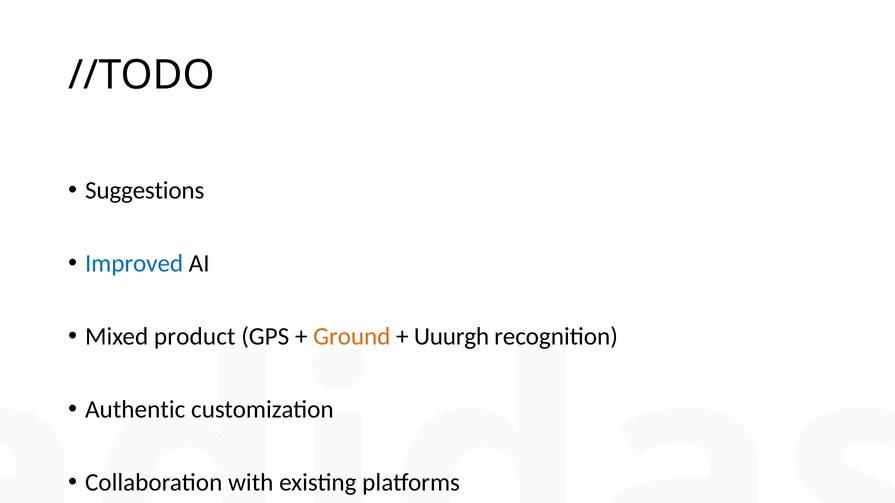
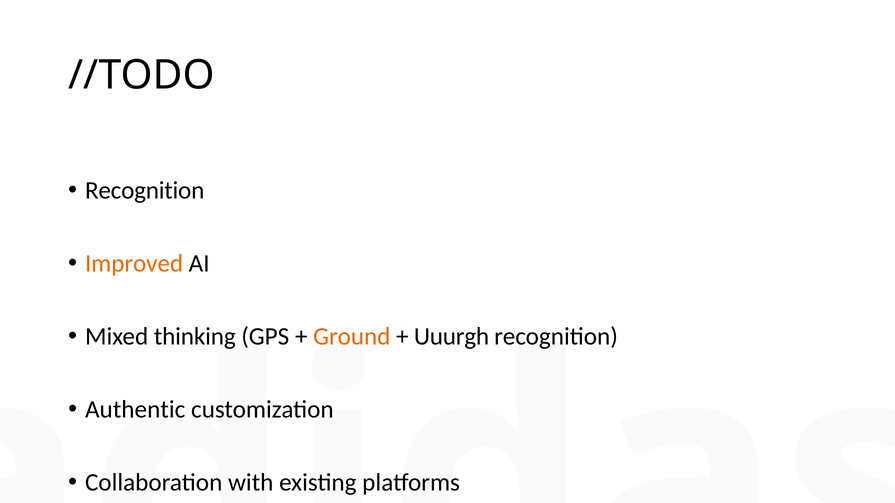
Suggestions at (145, 190): Suggestions -> Recognition
Improved colour: blue -> orange
product: product -> thinking
